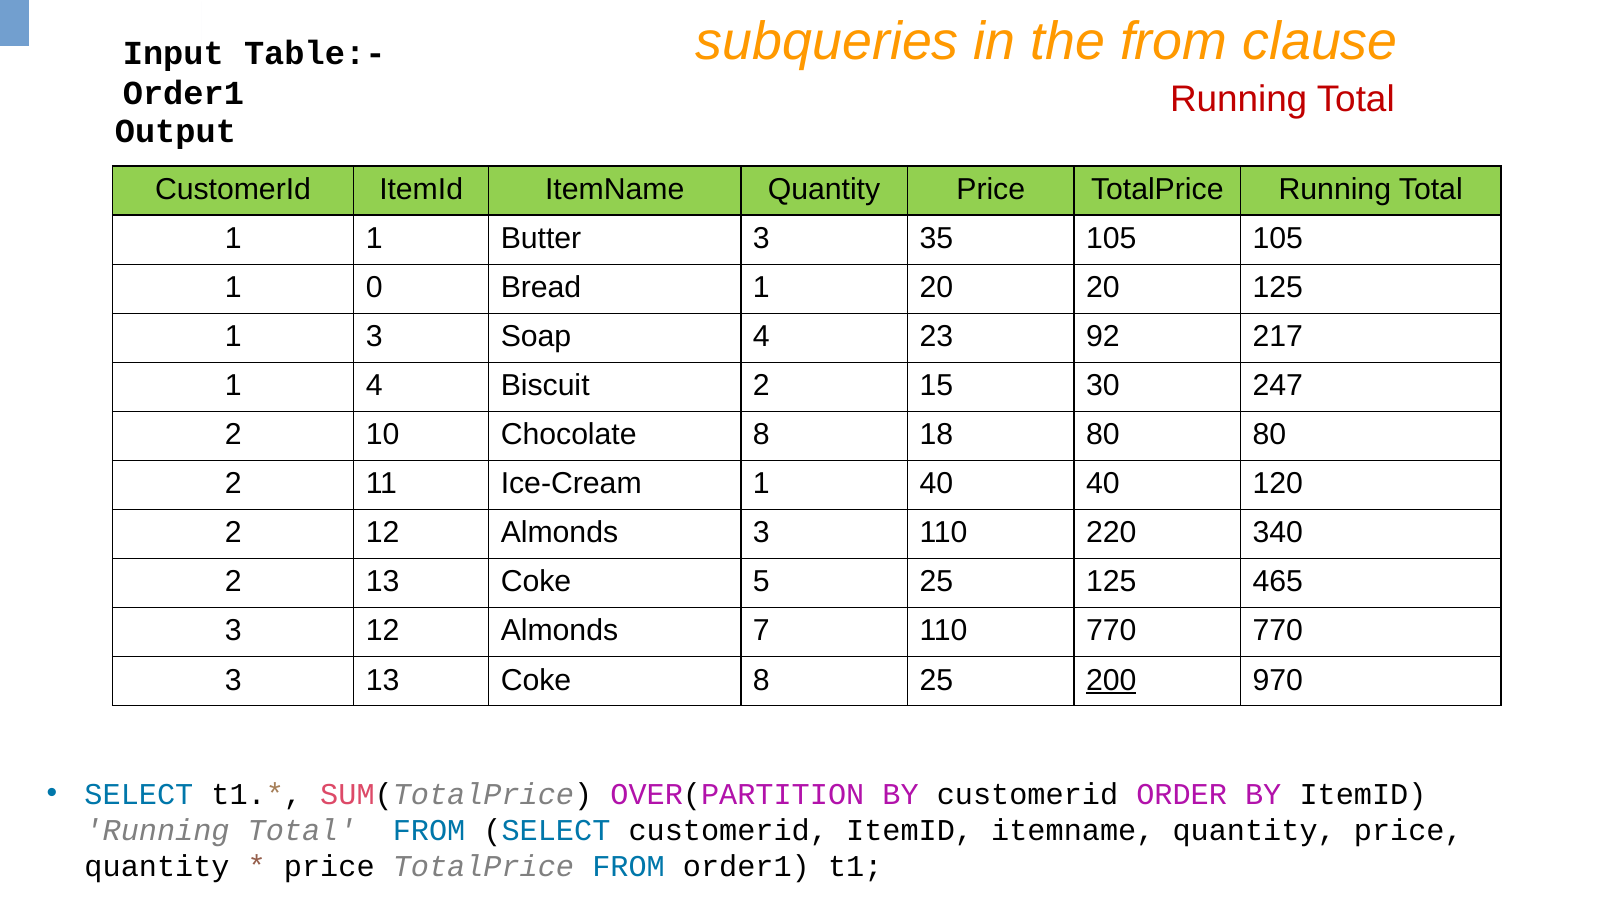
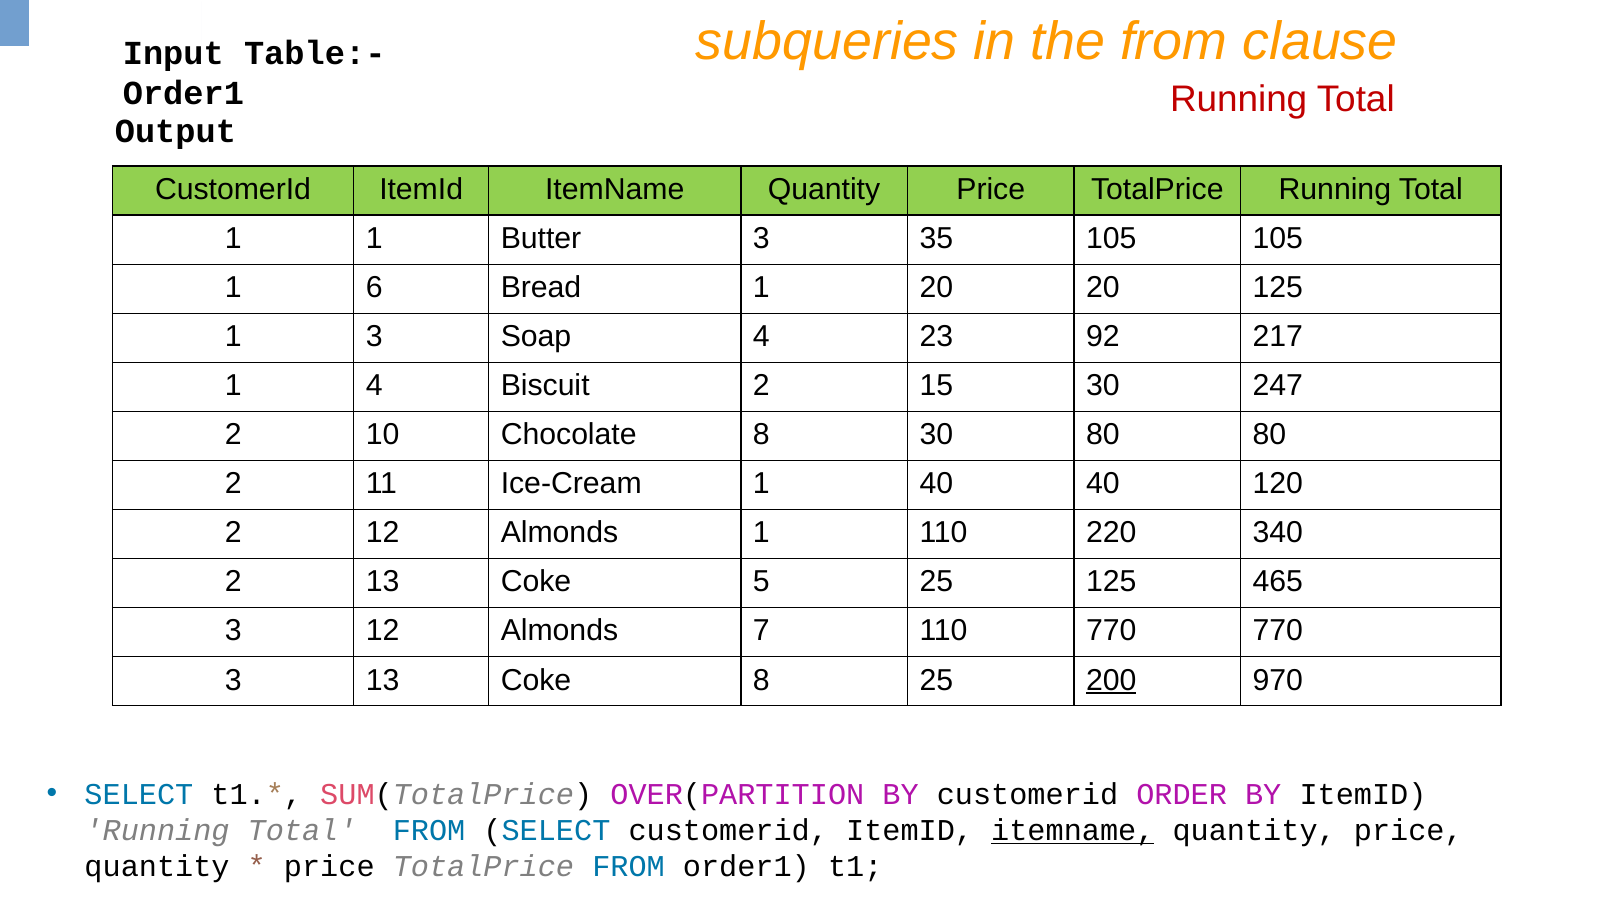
0: 0 -> 6
8 18: 18 -> 30
Almonds 3: 3 -> 1
itemname at (1073, 830) underline: none -> present
